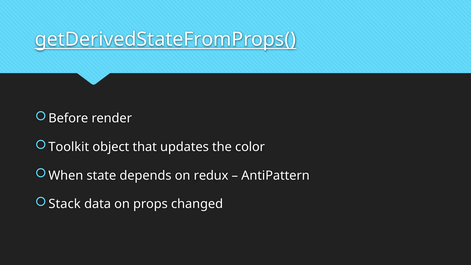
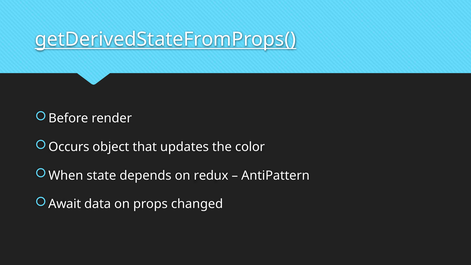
Toolkit: Toolkit -> Occurs
Stack: Stack -> Await
